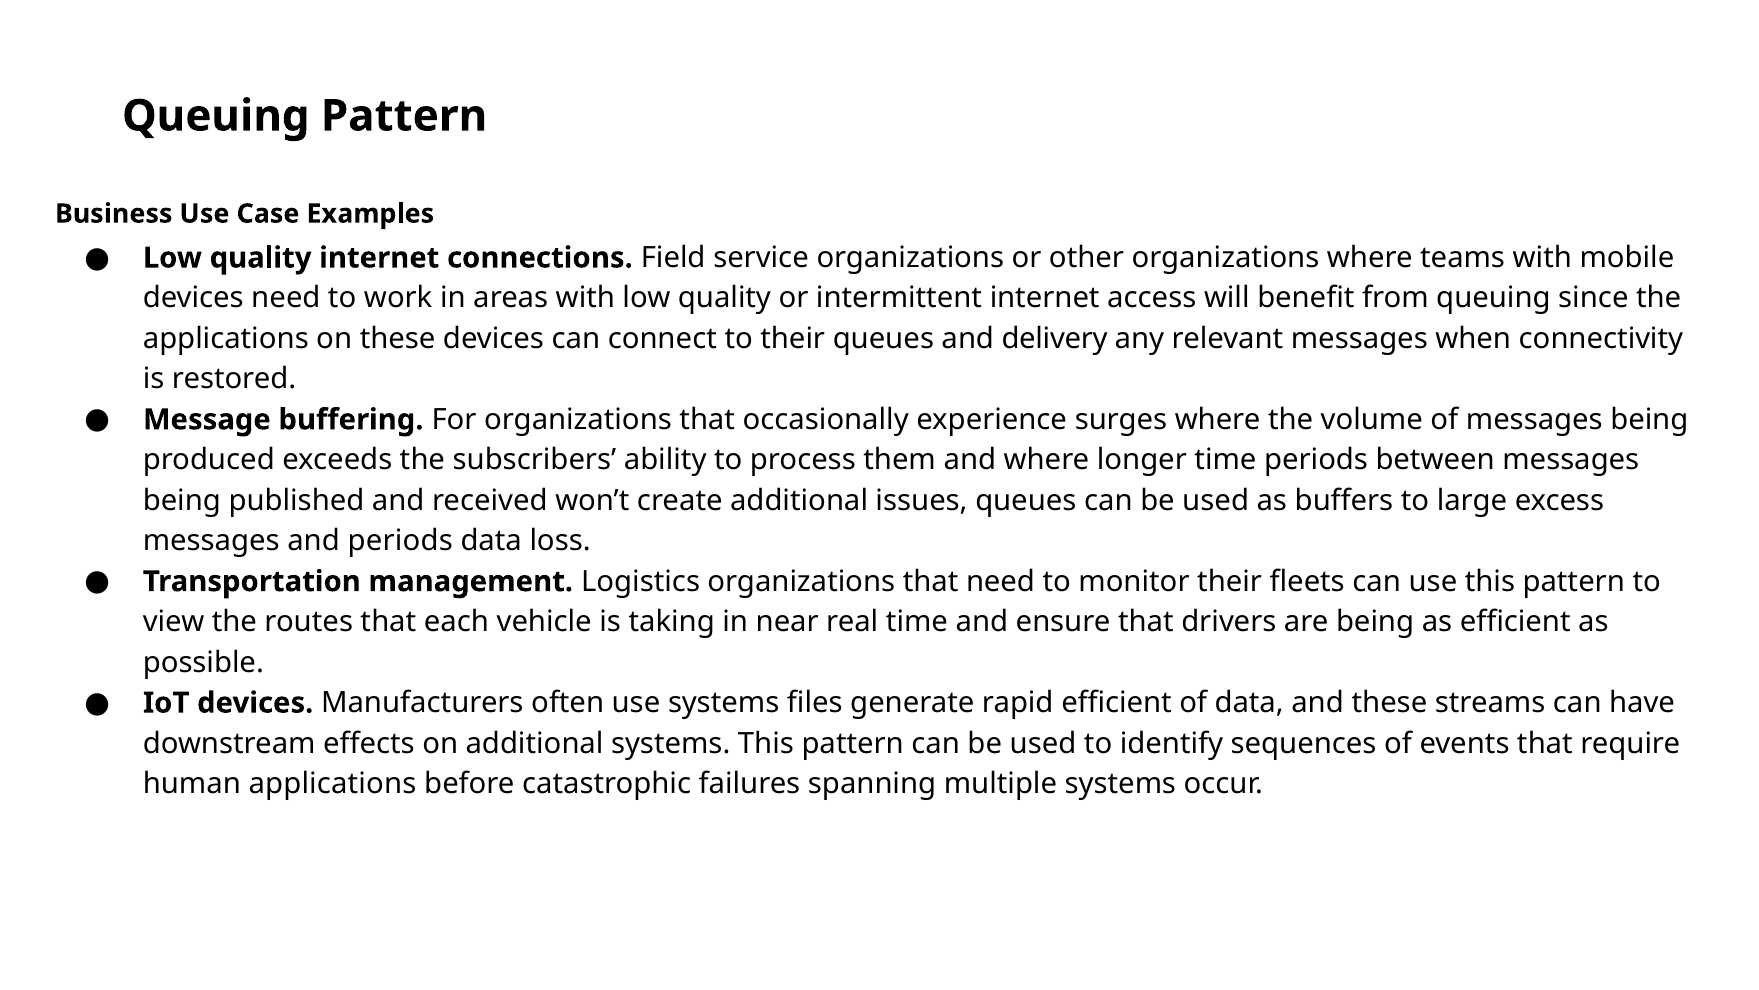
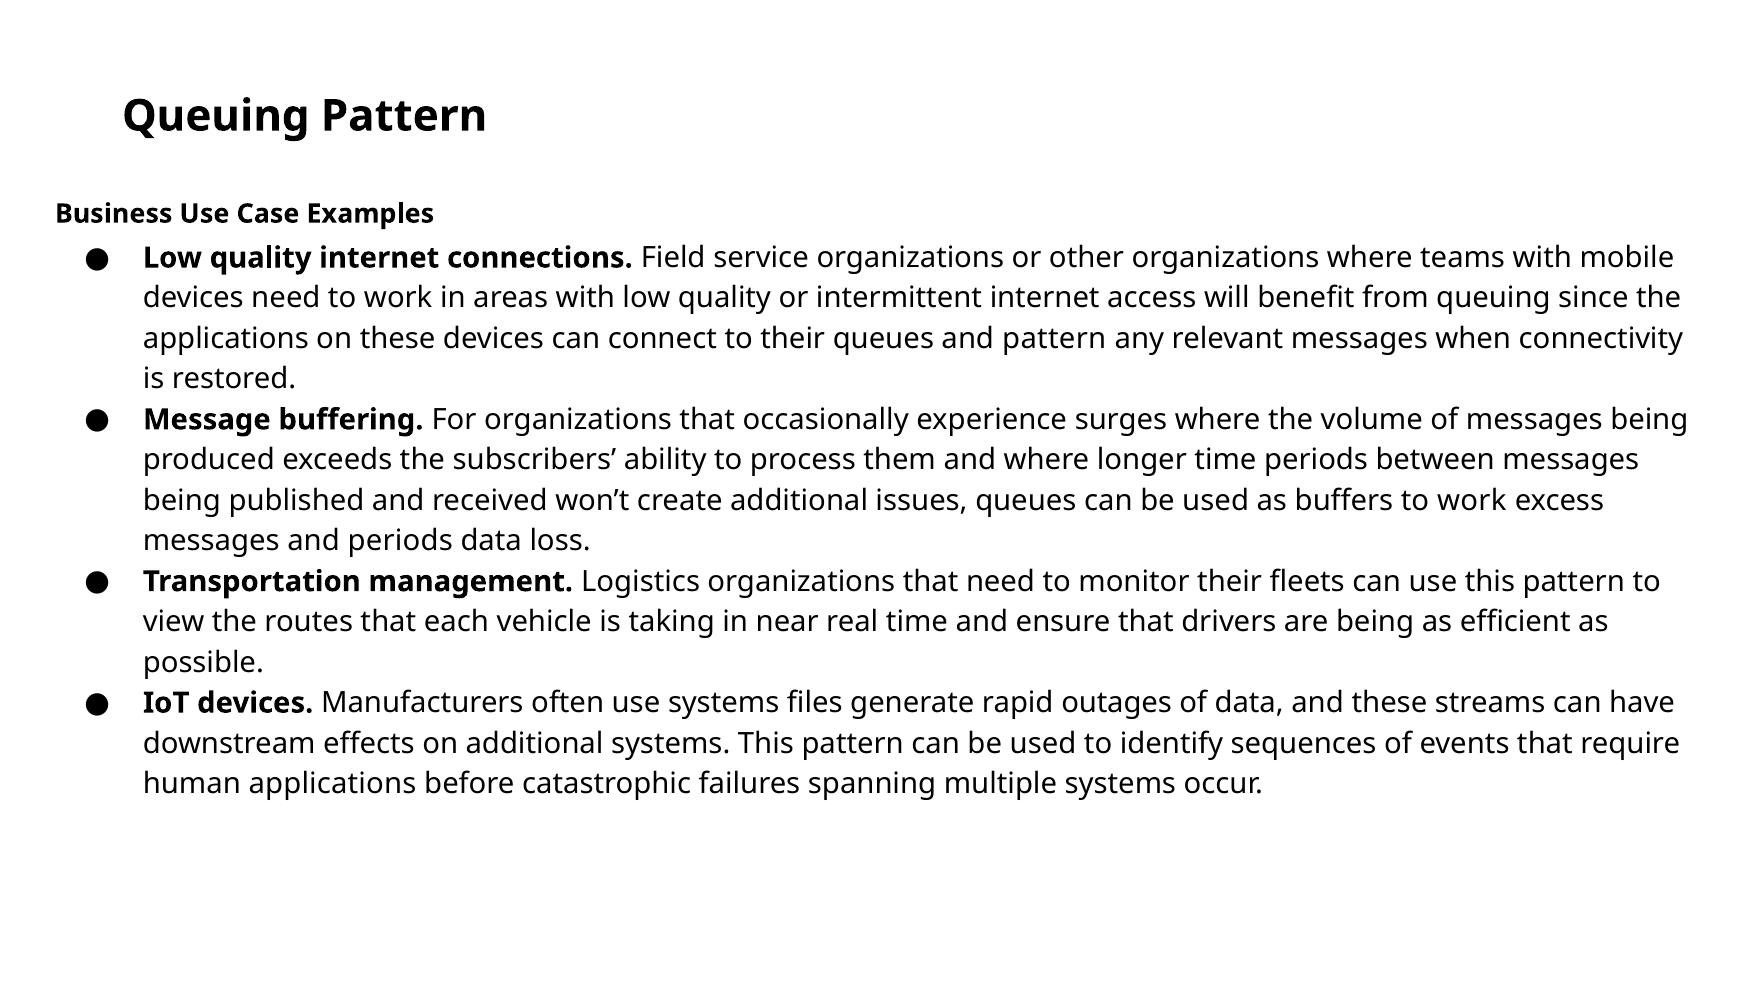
and delivery: delivery -> pattern
buffers to large: large -> work
rapid efficient: efficient -> outages
